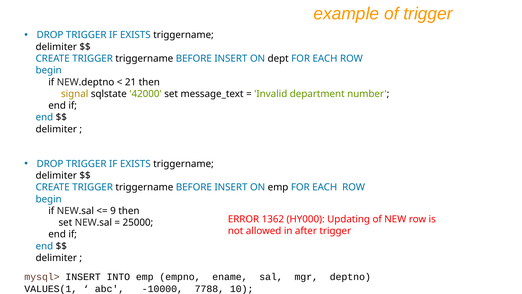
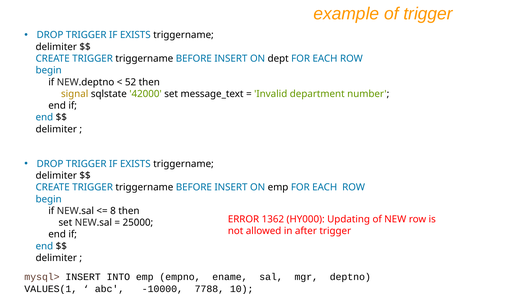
21: 21 -> 52
9: 9 -> 8
